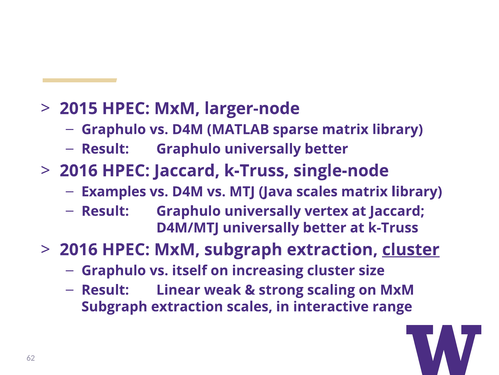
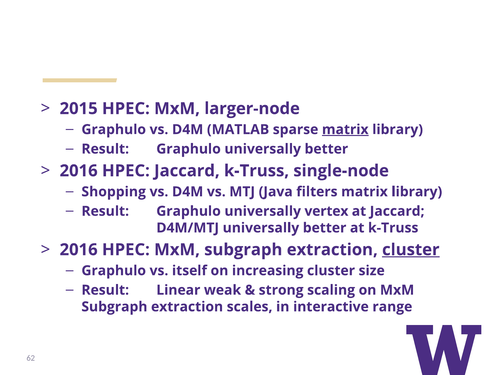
matrix at (345, 129) underline: none -> present
Examples: Examples -> Shopping
Java scales: scales -> filters
